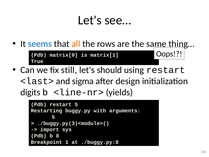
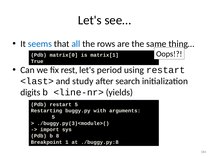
all colour: orange -> blue
still: still -> rest
should: should -> period
sigma: sigma -> study
design: design -> search
